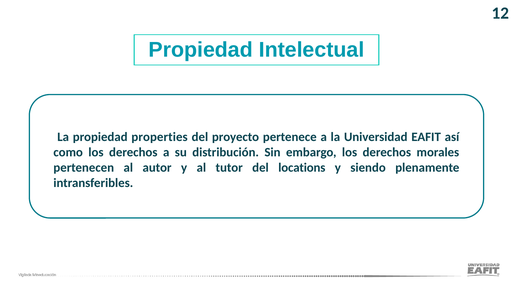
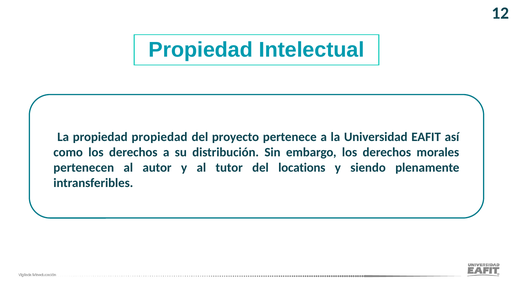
propiedad properties: properties -> propiedad
